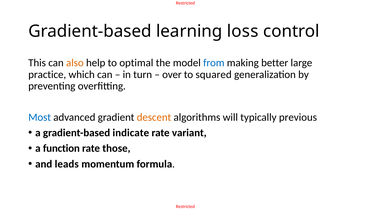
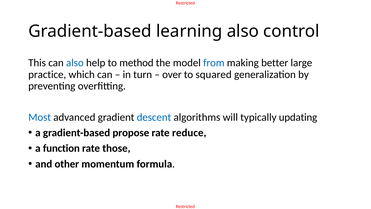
learning loss: loss -> also
also at (75, 63) colour: orange -> blue
optimal: optimal -> method
descent colour: orange -> blue
previous: previous -> updating
indicate: indicate -> propose
variant: variant -> reduce
leads: leads -> other
